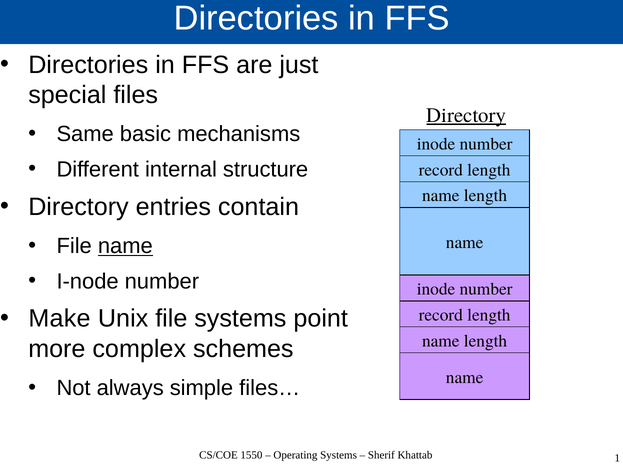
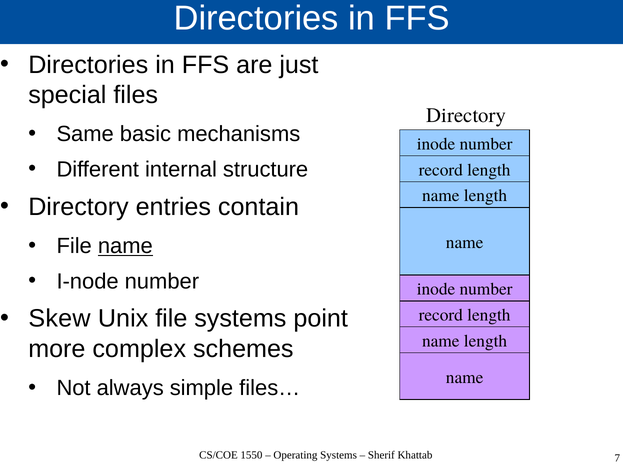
Directory at (466, 115) underline: present -> none
Make: Make -> Skew
1: 1 -> 7
